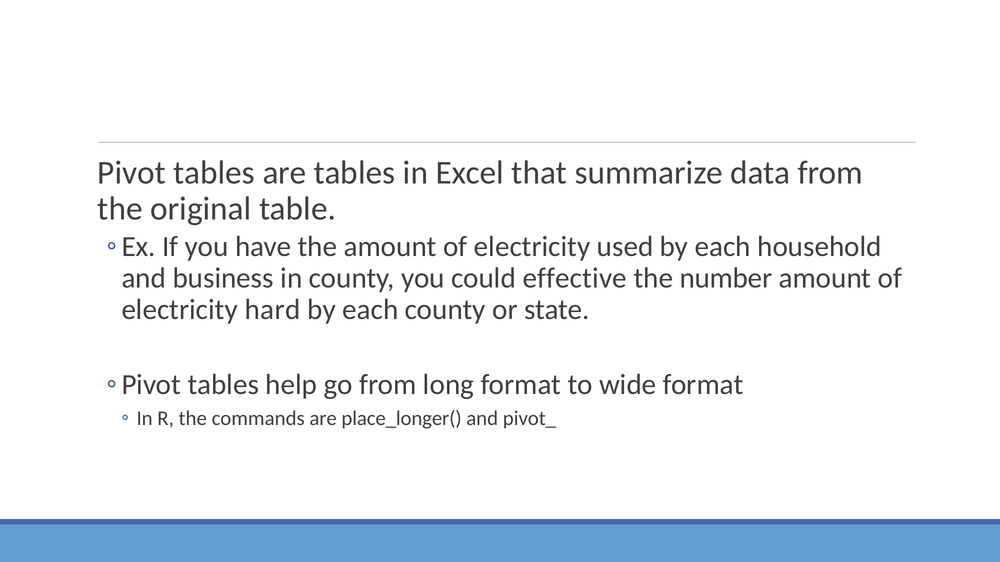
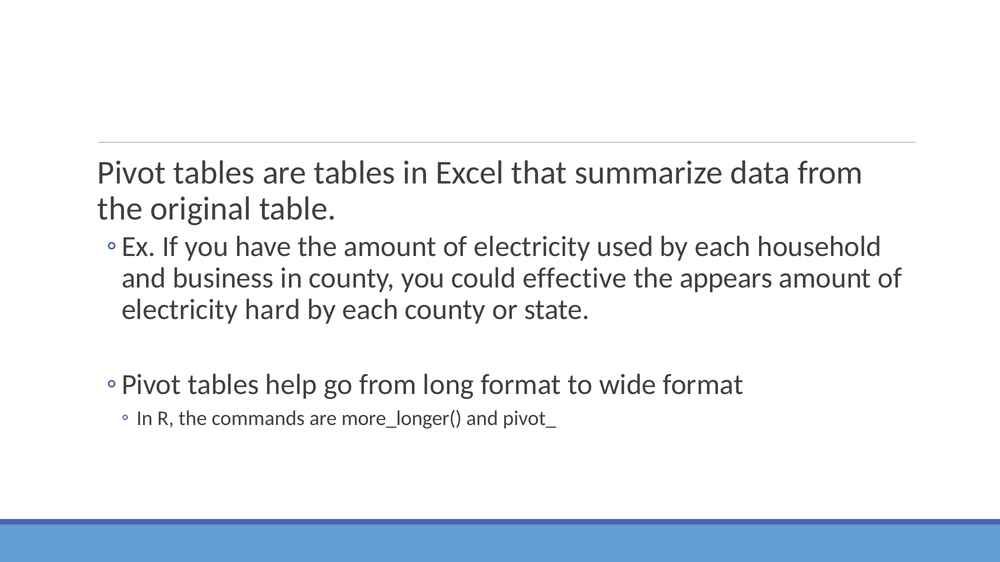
number: number -> appears
place_longer(: place_longer( -> more_longer(
